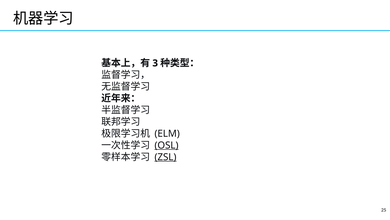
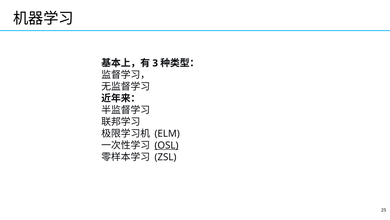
ZSL underline: present -> none
